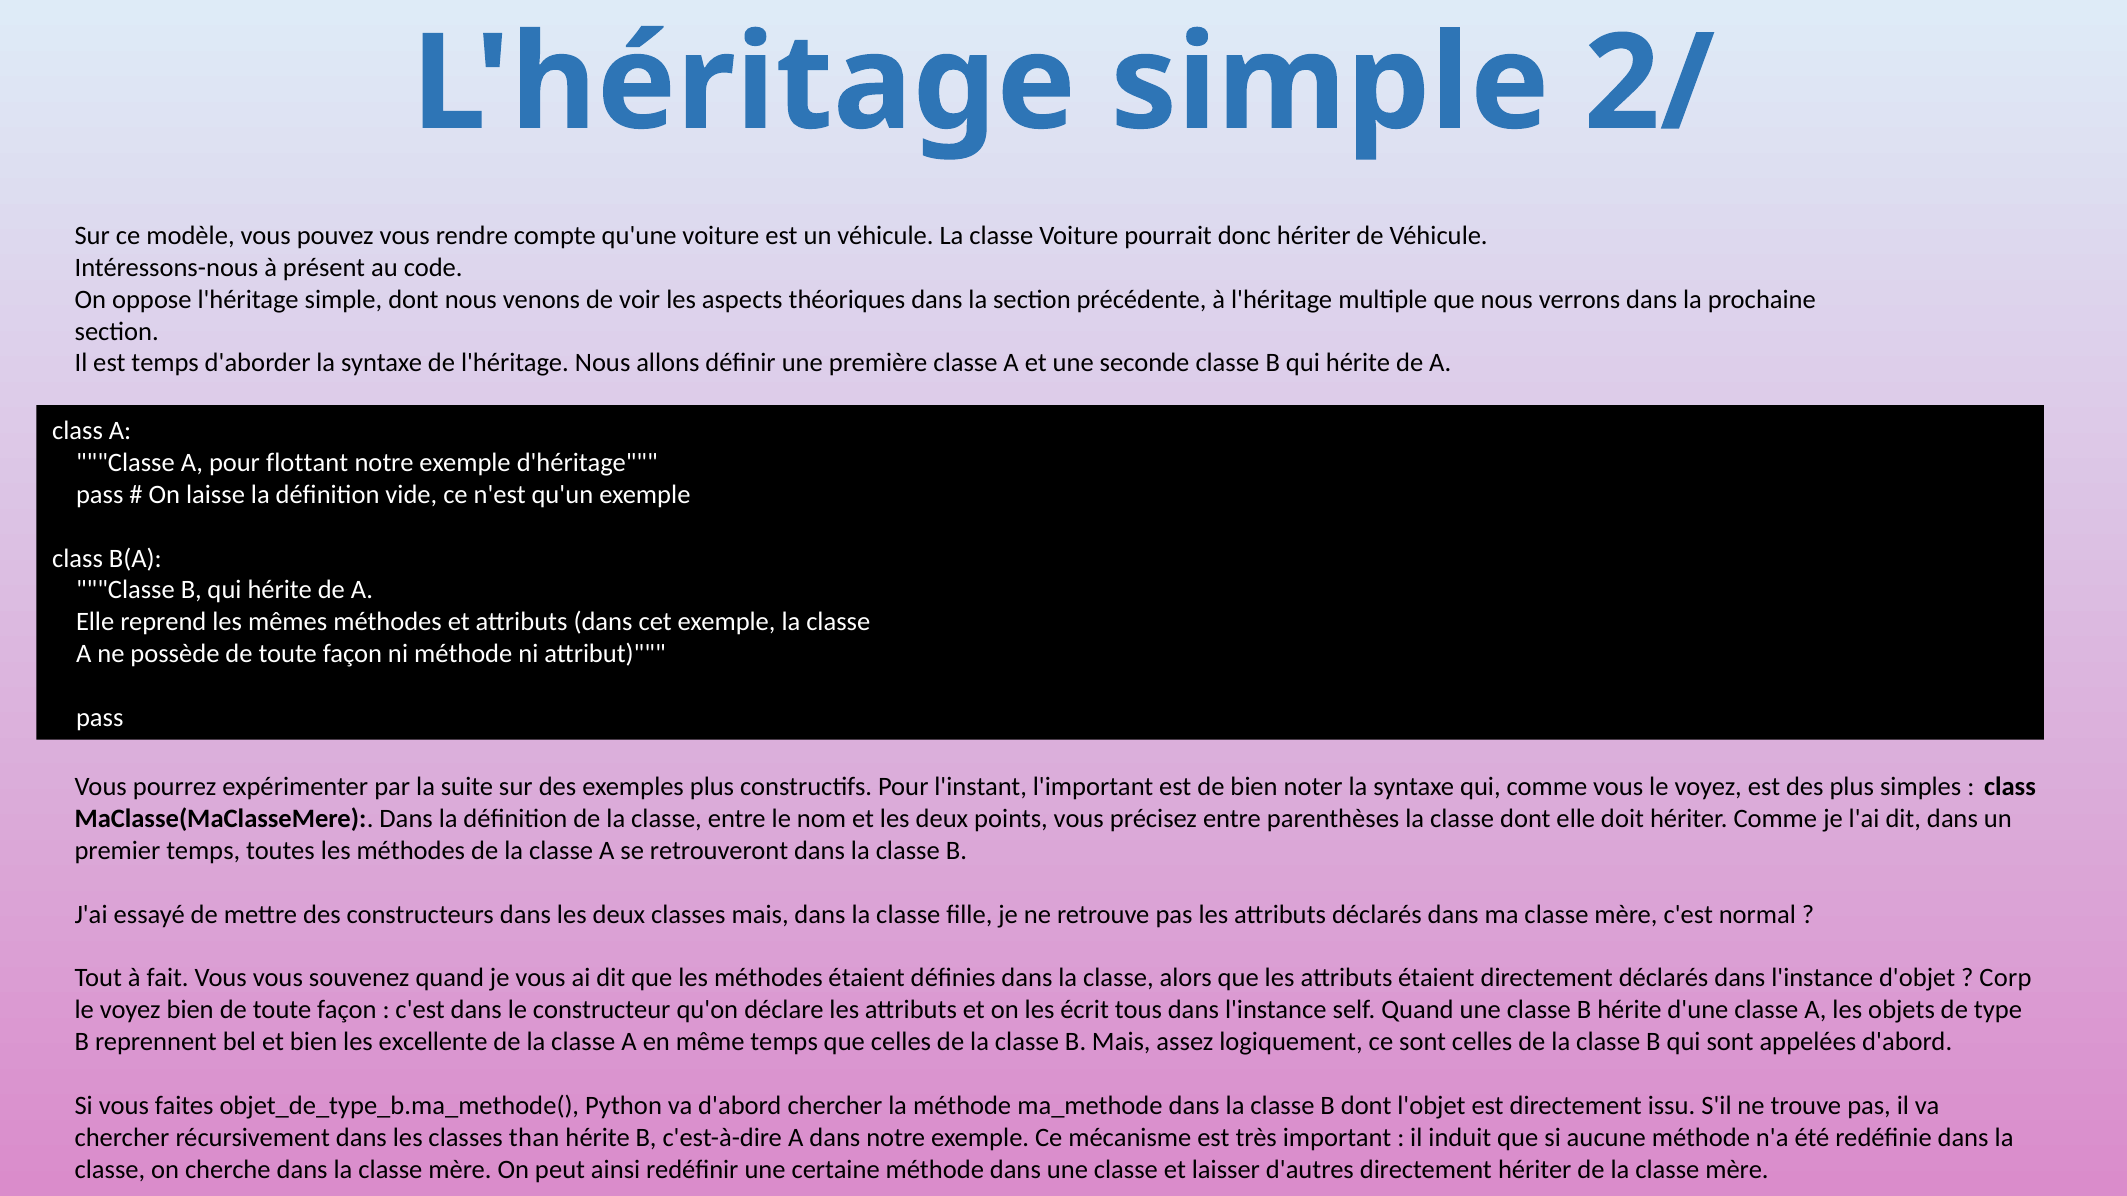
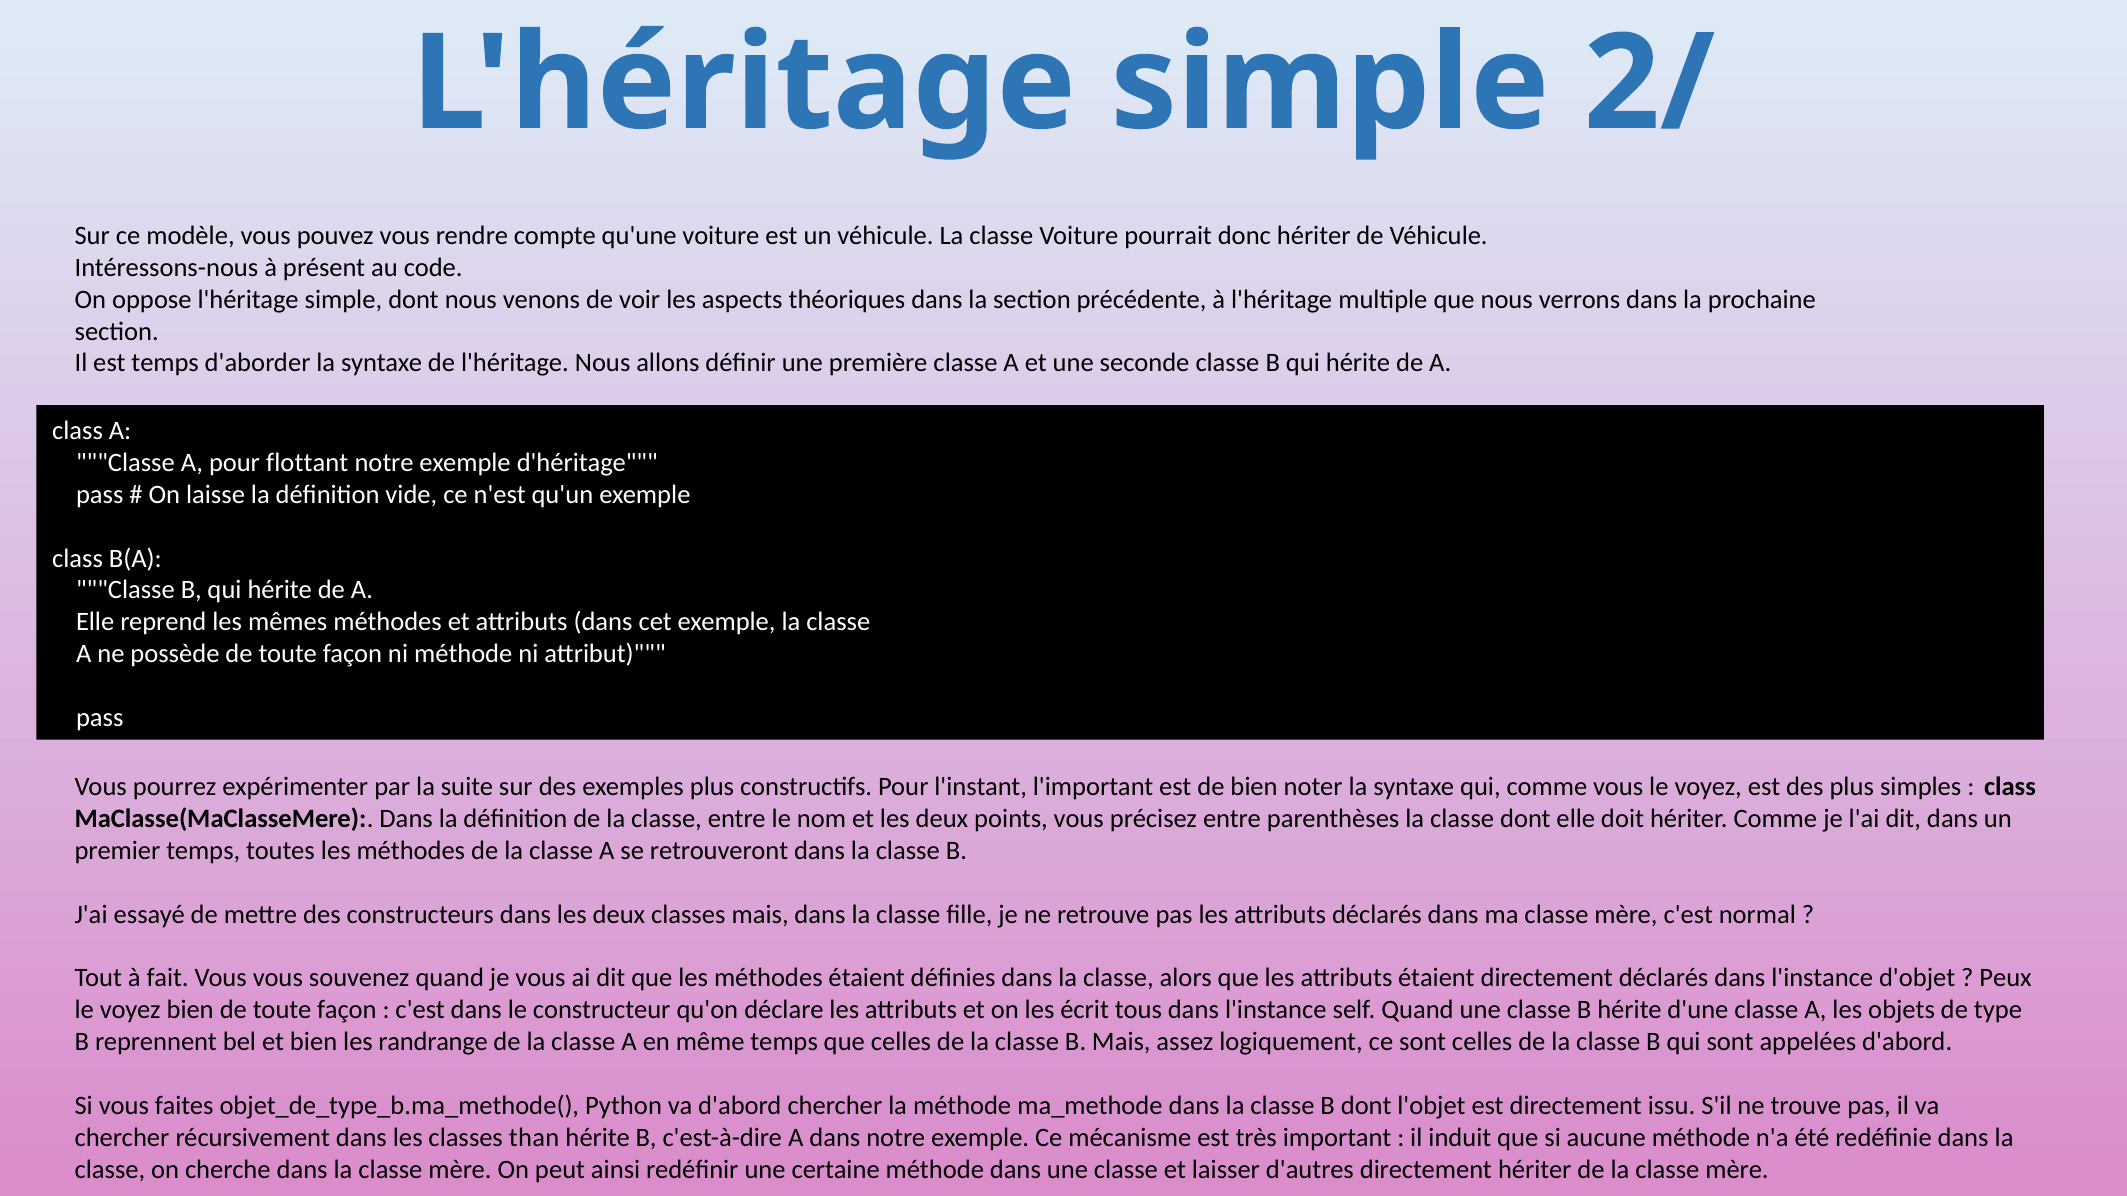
Corp: Corp -> Peux
excellente: excellente -> randrange
